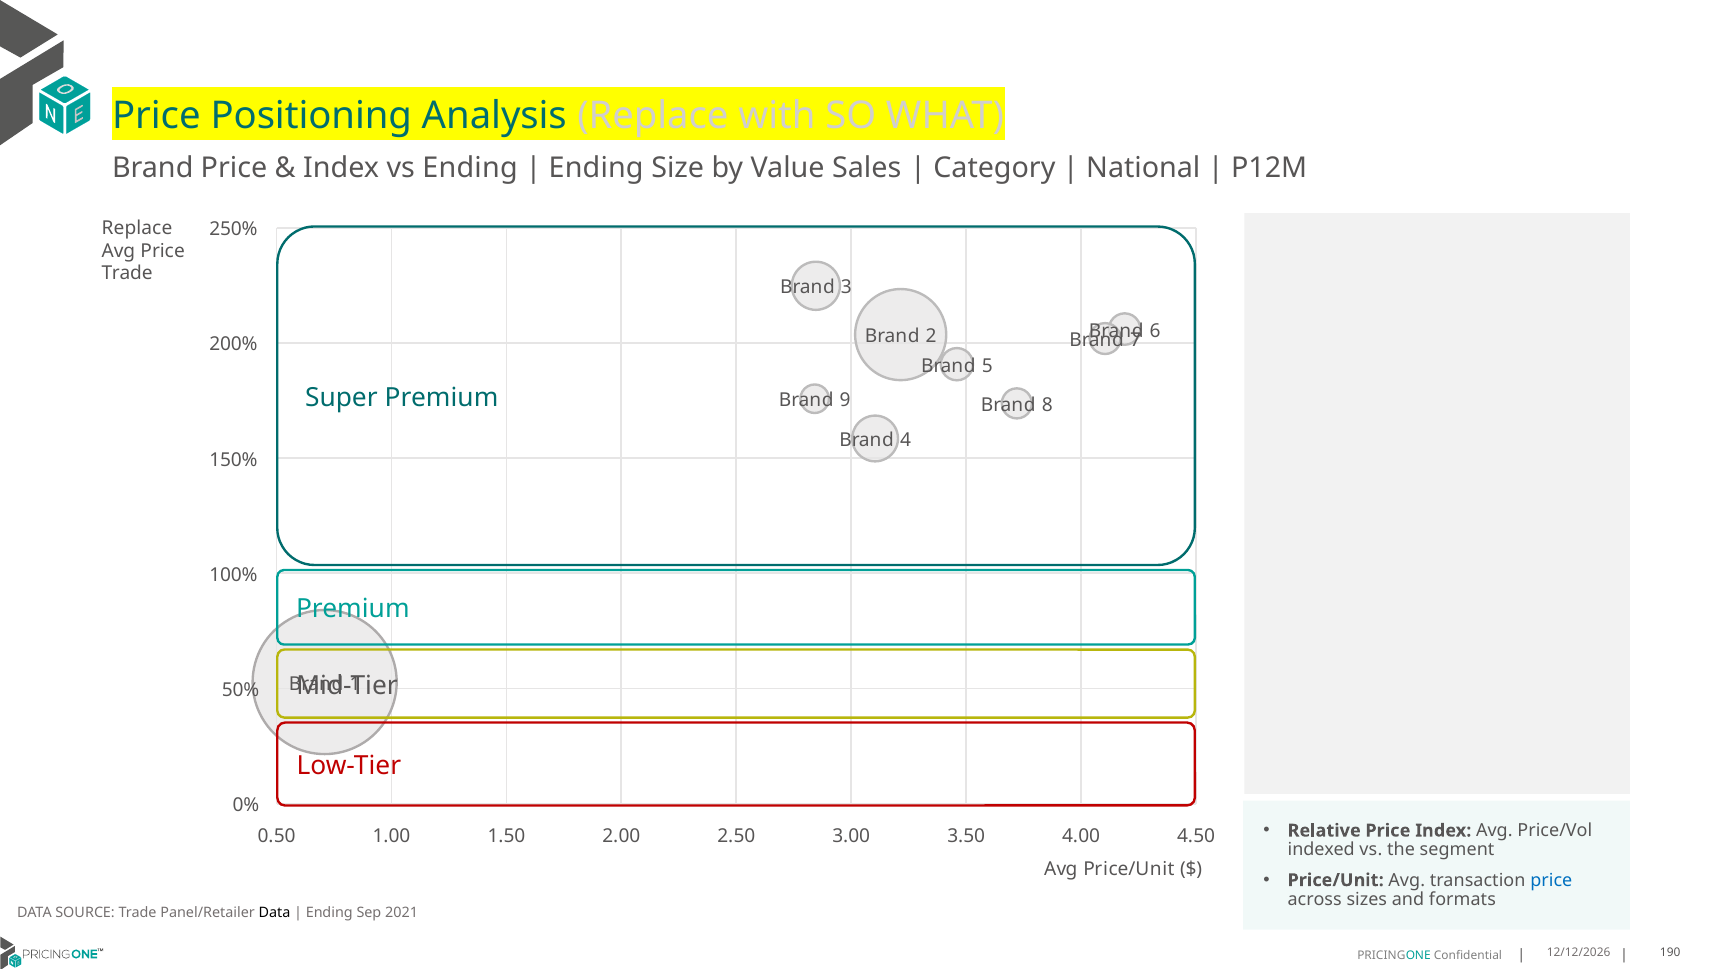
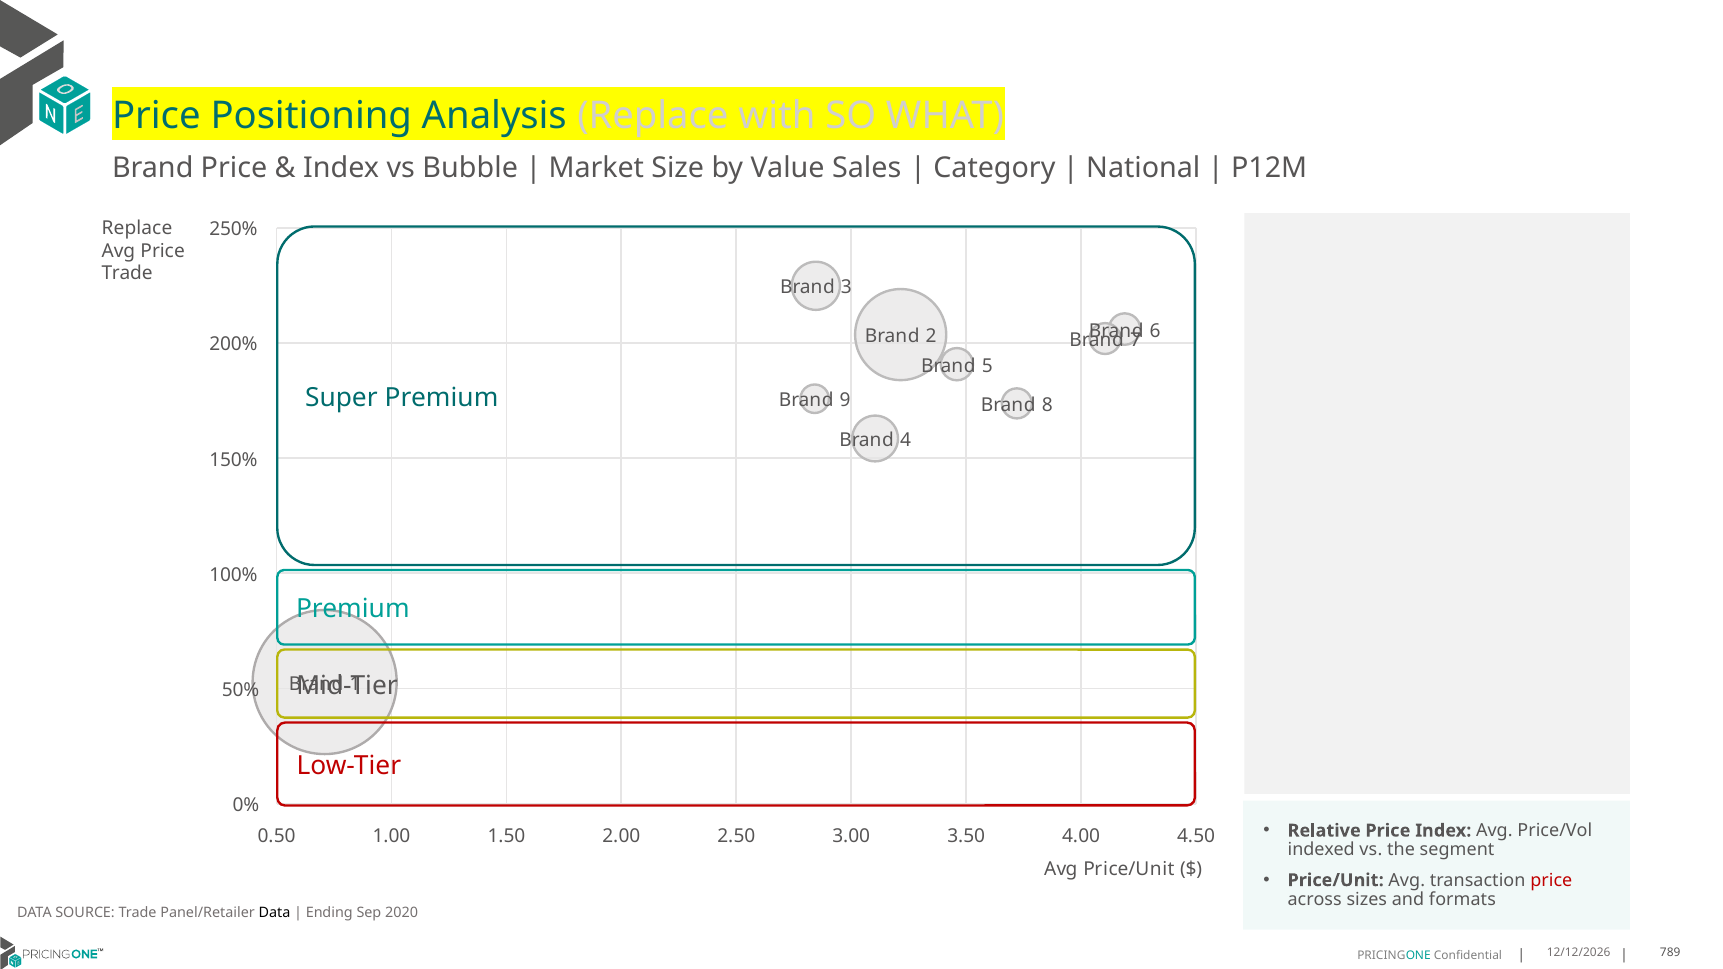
vs Ending: Ending -> Bubble
Ending at (596, 168): Ending -> Market
price at (1551, 880) colour: blue -> red
2021: 2021 -> 2020
190: 190 -> 789
